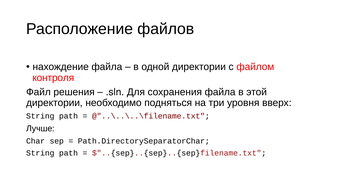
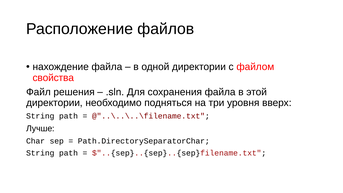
контроля: контроля -> свойства
